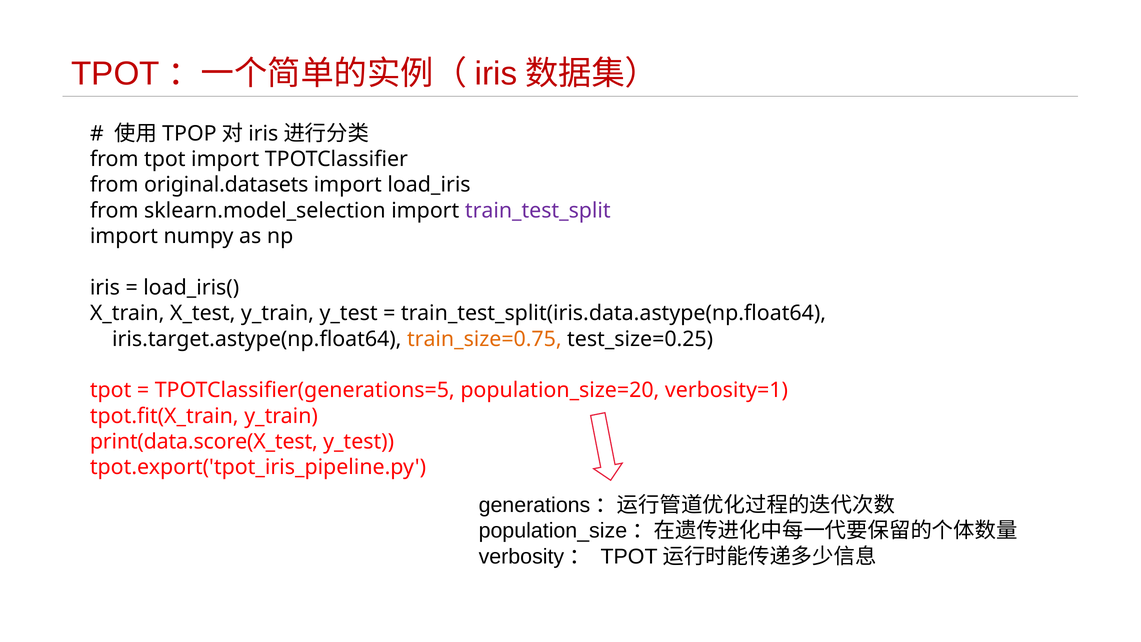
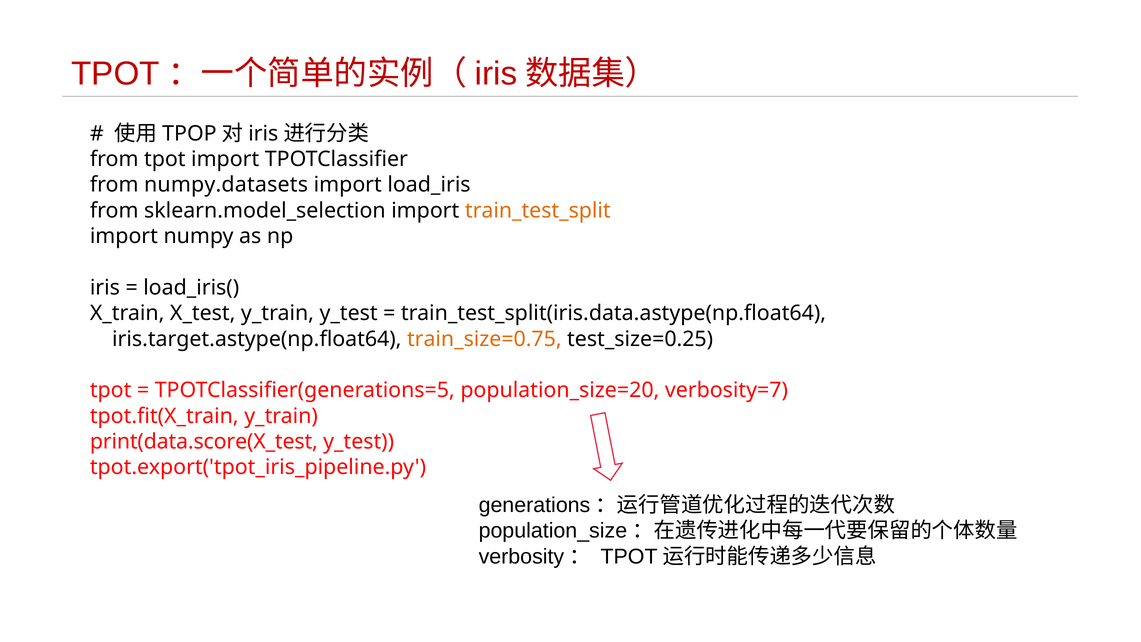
original.datasets: original.datasets -> numpy.datasets
train_test_split colour: purple -> orange
verbosity=1: verbosity=1 -> verbosity=7
